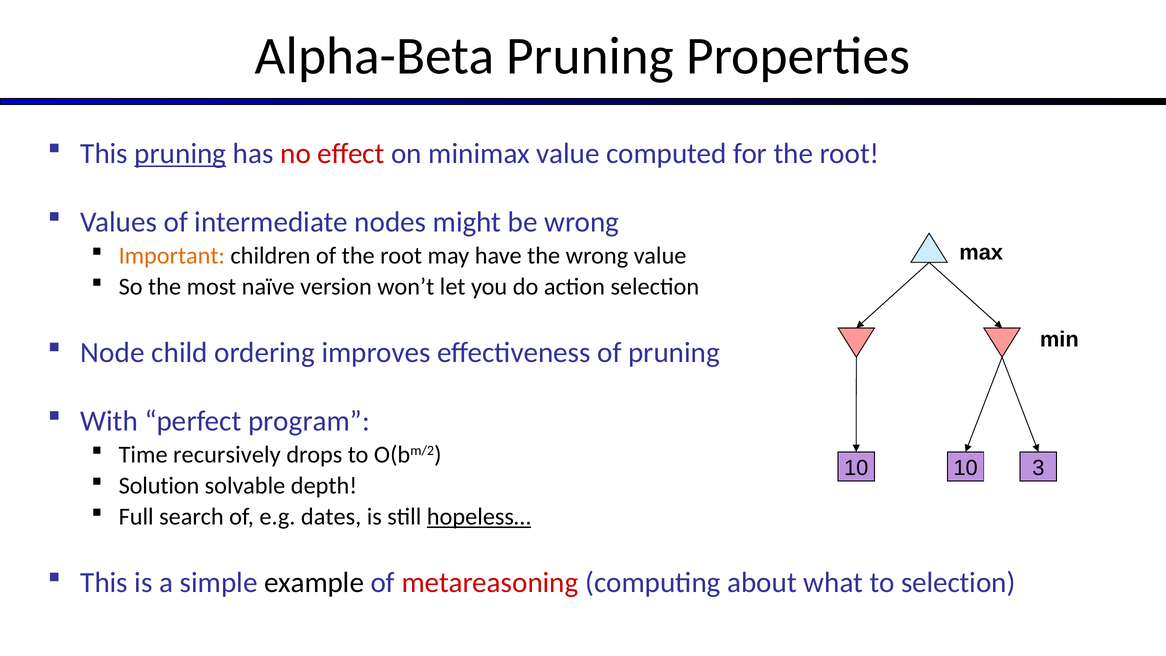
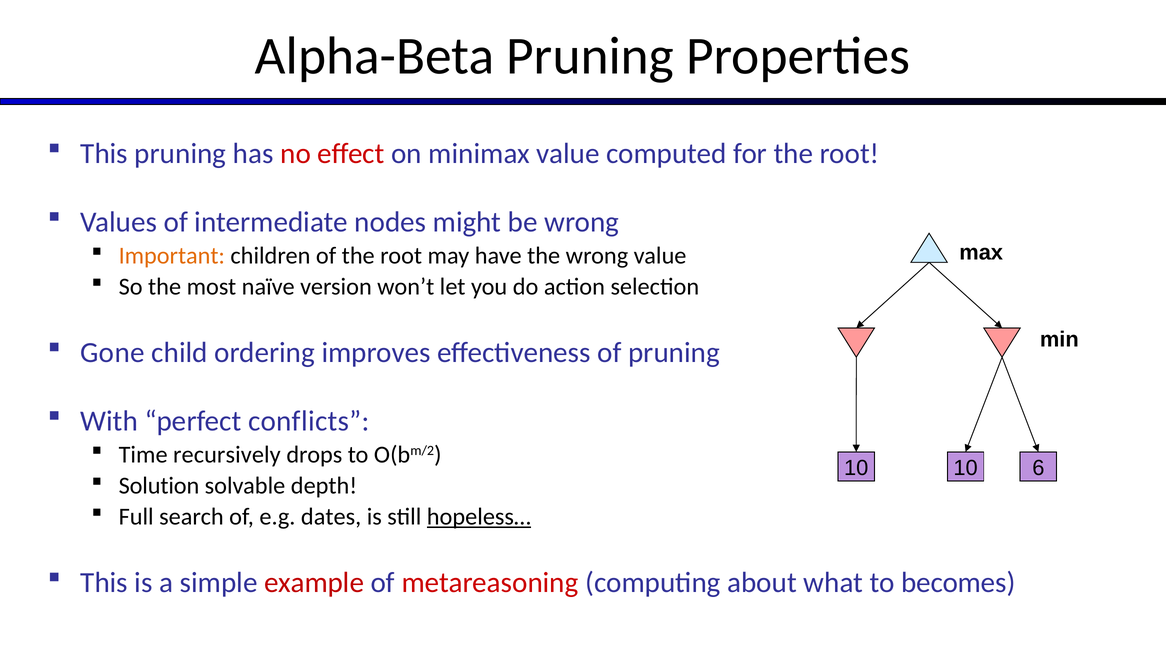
pruning at (180, 154) underline: present -> none
Node: Node -> Gone
program: program -> conflicts
3: 3 -> 6
example colour: black -> red
to selection: selection -> becomes
